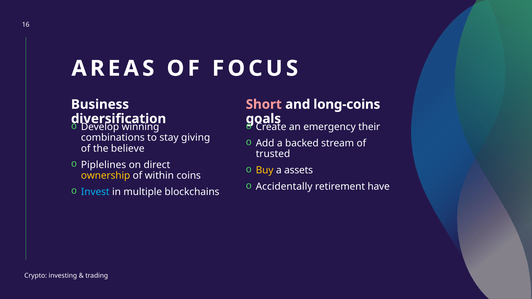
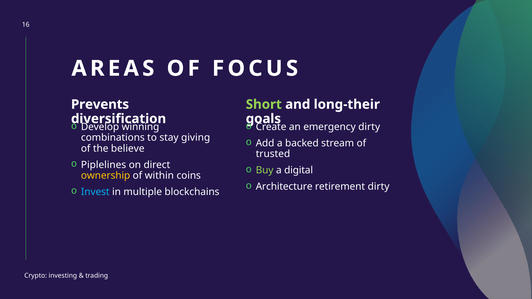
Business: Business -> Prevents
Short colour: pink -> light green
long-coins: long-coins -> long-their
emergency their: their -> dirty
Buy colour: yellow -> light green
assets: assets -> digital
Accidentally: Accidentally -> Architecture
retirement have: have -> dirty
